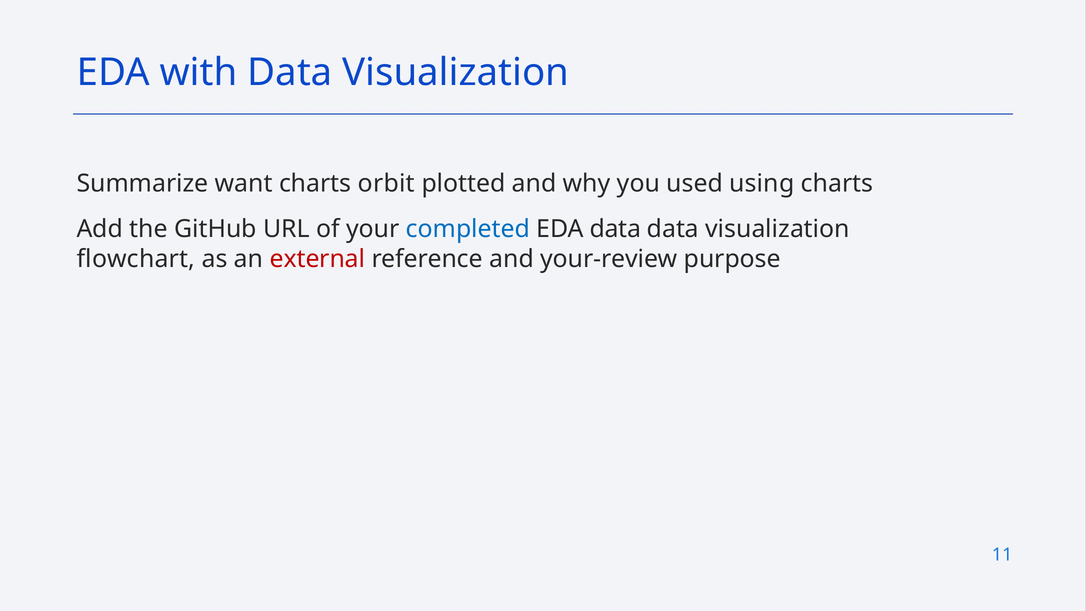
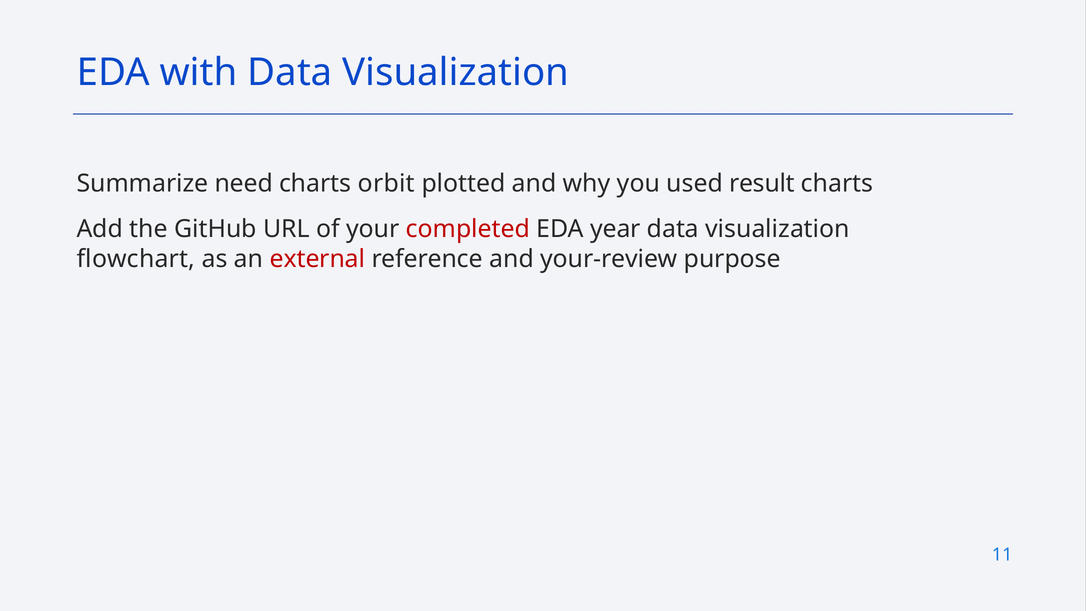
want: want -> need
using: using -> result
completed colour: blue -> red
EDA data: data -> year
